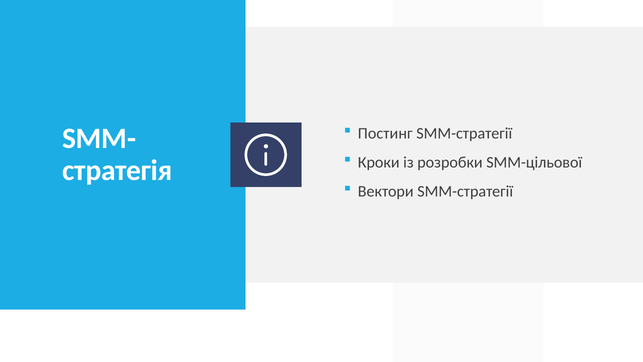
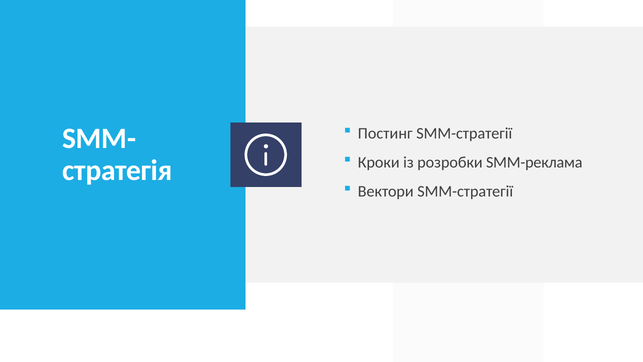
SMM-цільової: SMM-цільової -> SMM-реклама
